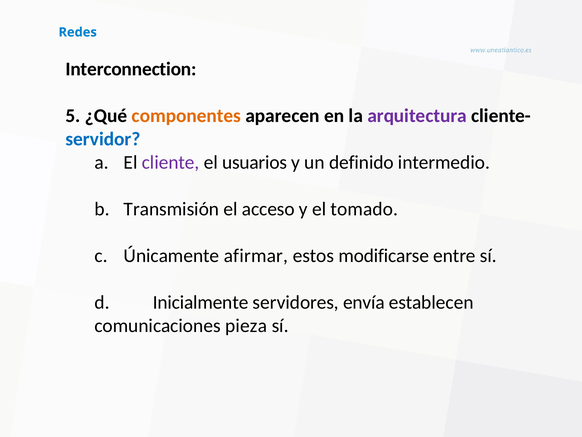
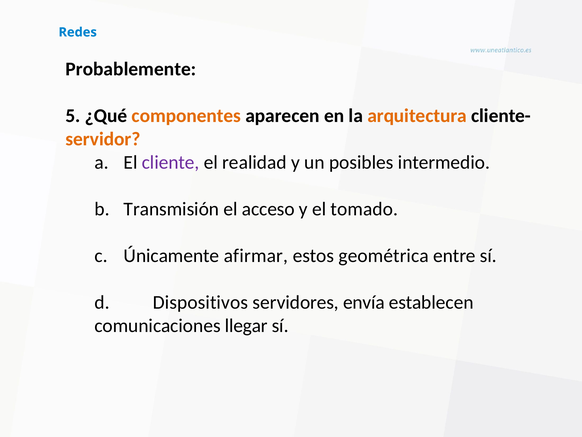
Interconnection: Interconnection -> Probablemente
arquitectura colour: purple -> orange
servidor colour: blue -> orange
usuarios: usuarios -> realidad
definido: definido -> posibles
modificarse: modificarse -> geométrica
Inicialmente: Inicialmente -> Dispositivos
pieza: pieza -> llegar
